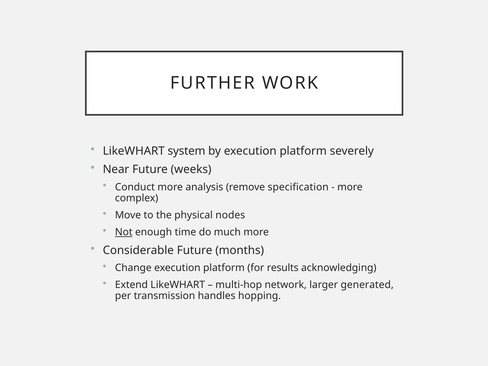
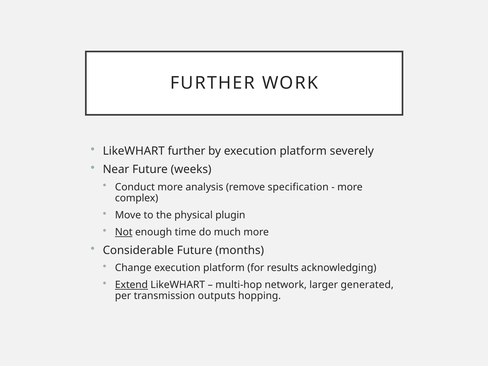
LikeWHART system: system -> further
nodes: nodes -> plugin
Extend underline: none -> present
handles: handles -> outputs
